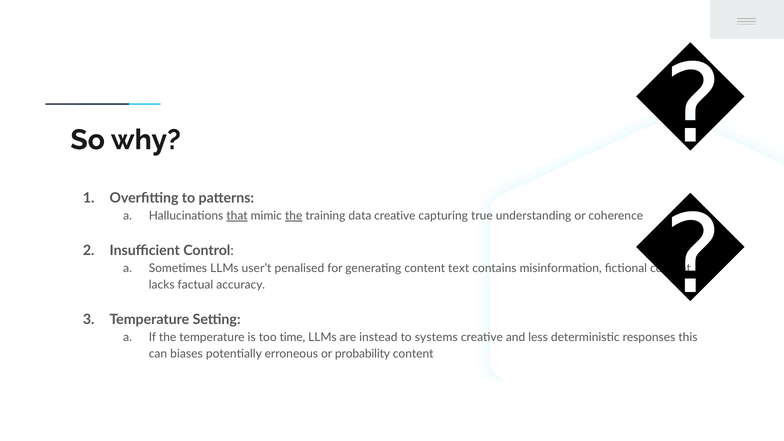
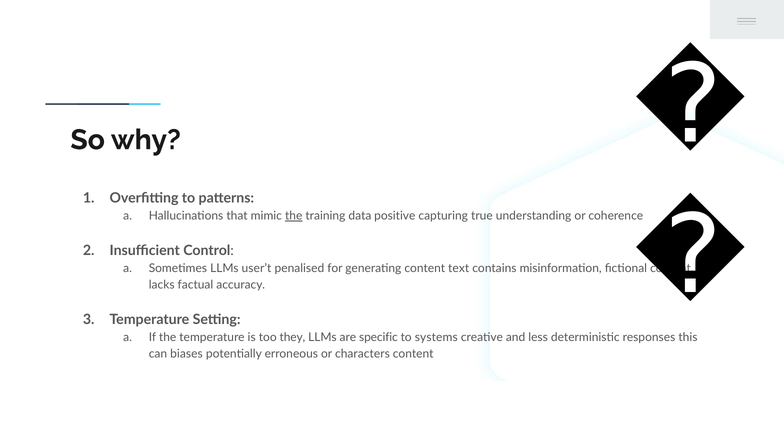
that underline: present -> none
data creative: creative -> positive
time: time -> they
instead: instead -> specific
probability: probability -> characters
